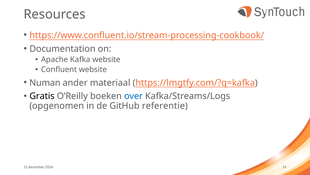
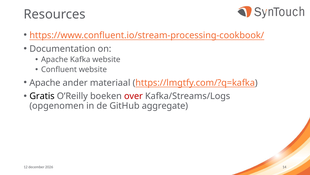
Numan at (45, 83): Numan -> Apache
over colour: blue -> red
referentie: referentie -> aggregate
